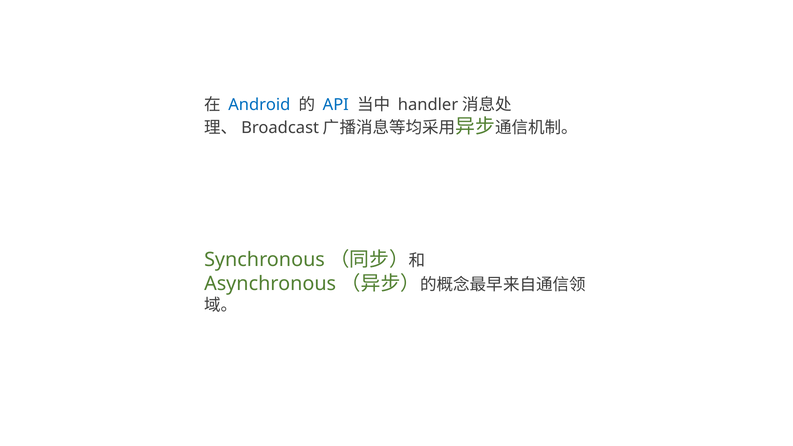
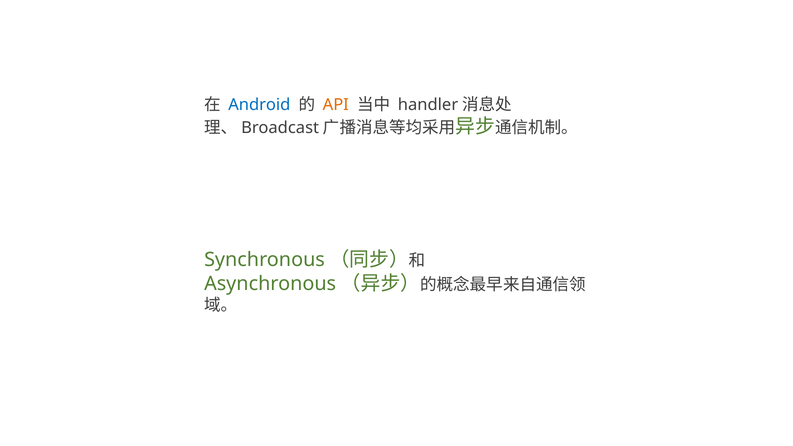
API colour: blue -> orange
